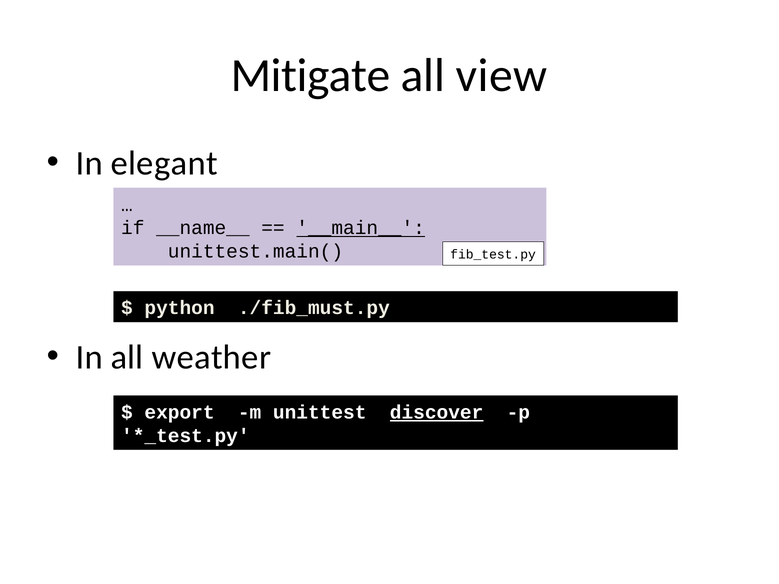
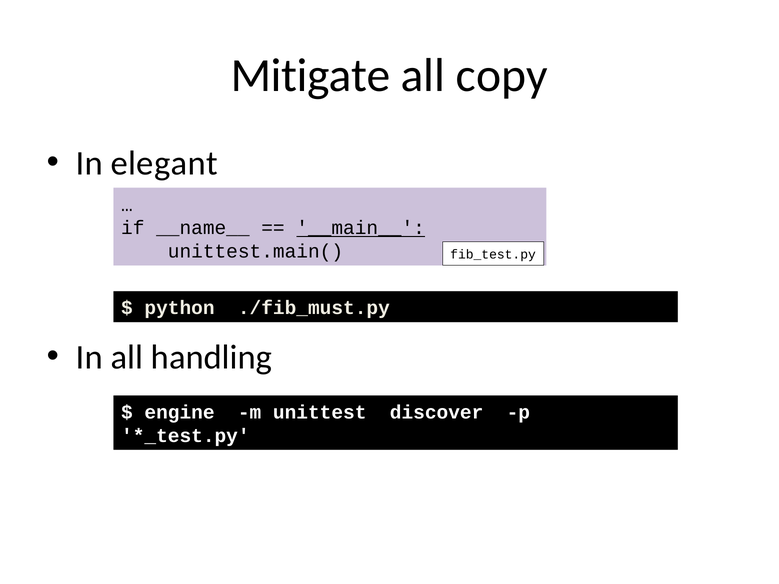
view: view -> copy
weather: weather -> handling
export: export -> engine
discover underline: present -> none
